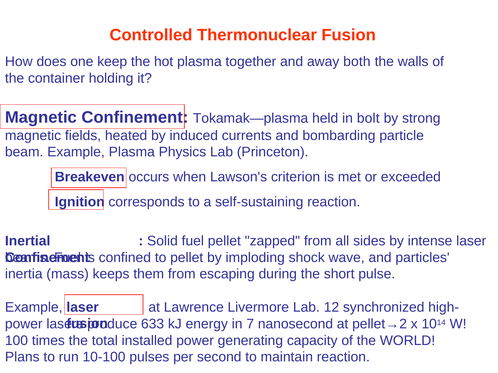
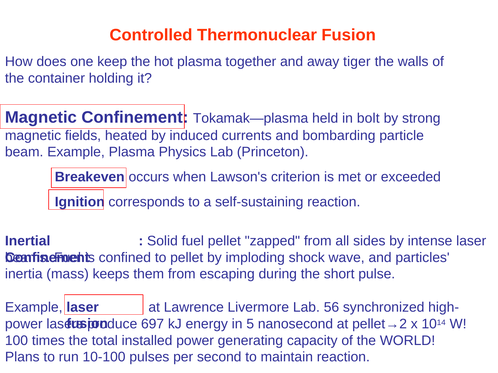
both: both -> tiger
12: 12 -> 56
633: 633 -> 697
7: 7 -> 5
